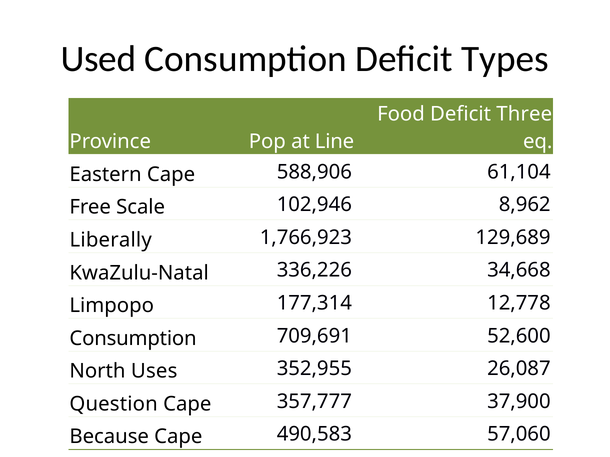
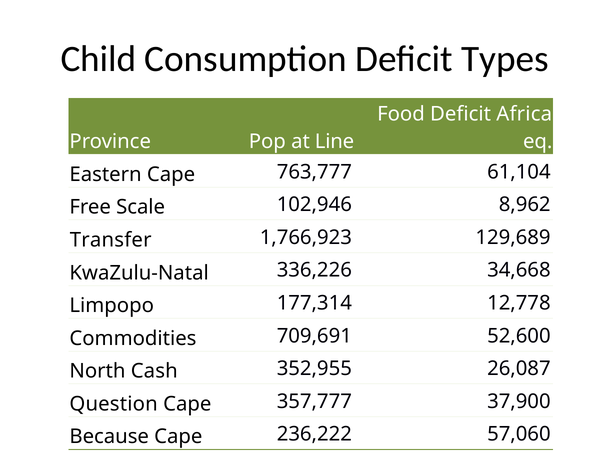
Used: Used -> Child
Three: Three -> Africa
588,906: 588,906 -> 763,777
Liberally: Liberally -> Transfer
Consumption at (133, 339): Consumption -> Commodities
Uses: Uses -> Cash
490,583: 490,583 -> 236,222
